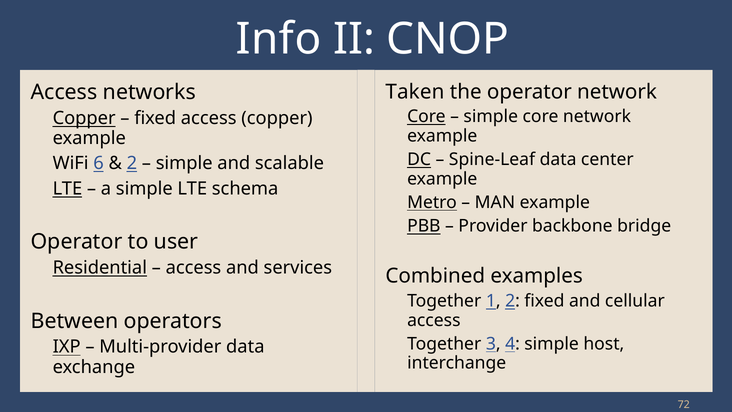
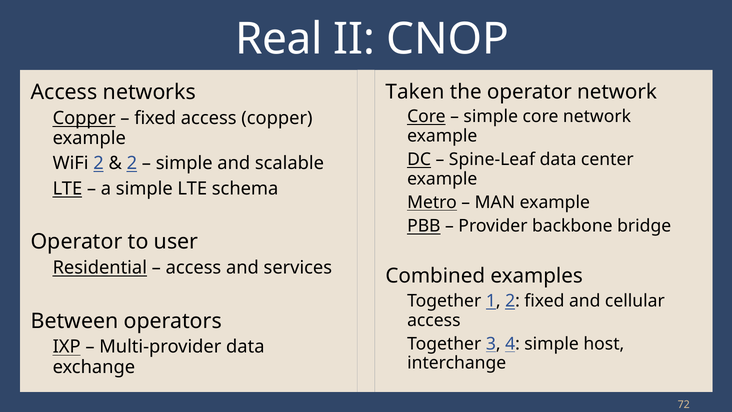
Info: Info -> Real
WiFi 6: 6 -> 2
